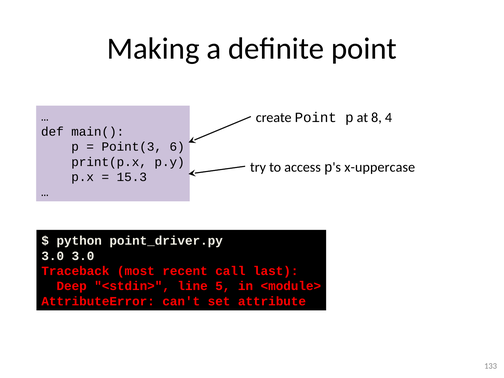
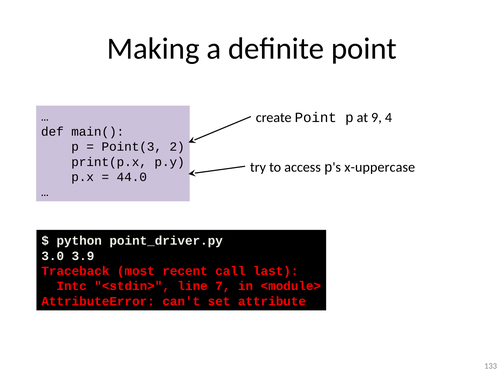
8: 8 -> 9
6: 6 -> 2
15.3: 15.3 -> 44.0
3.0 3.0: 3.0 -> 3.9
Deep: Deep -> Intc
5: 5 -> 7
